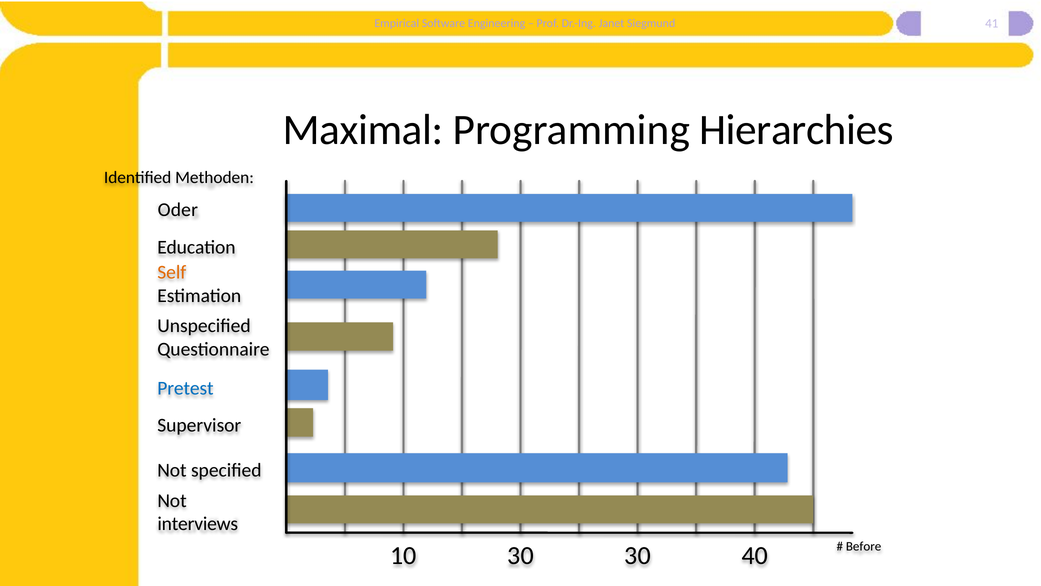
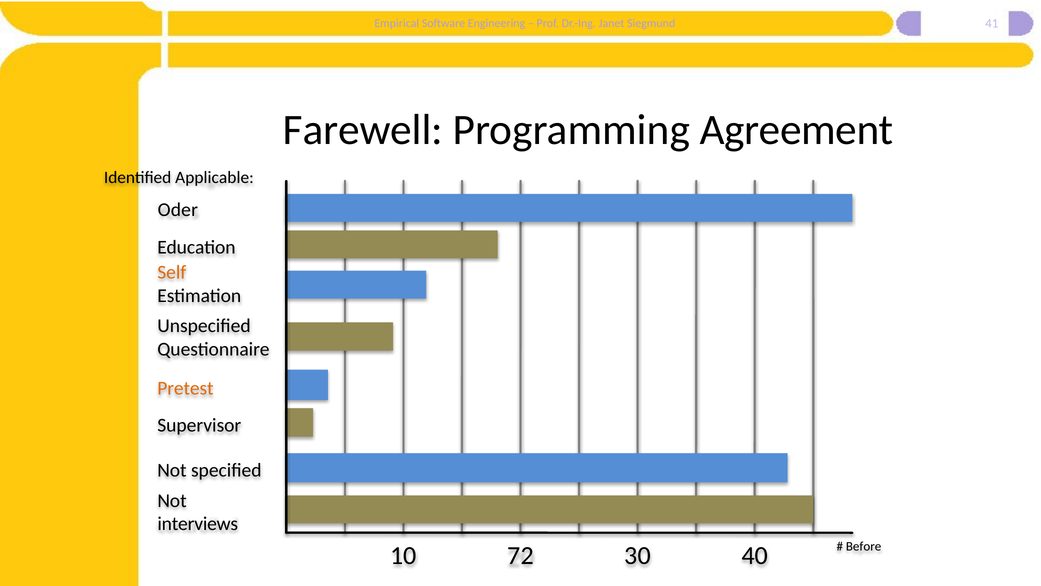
Maximal: Maximal -> Farewell
Hierarchies: Hierarchies -> Agreement
Methoden: Methoden -> Applicable
Pretest colour: blue -> orange
10 30: 30 -> 72
